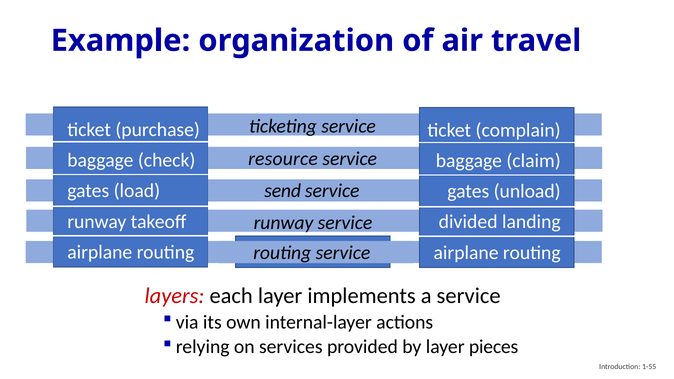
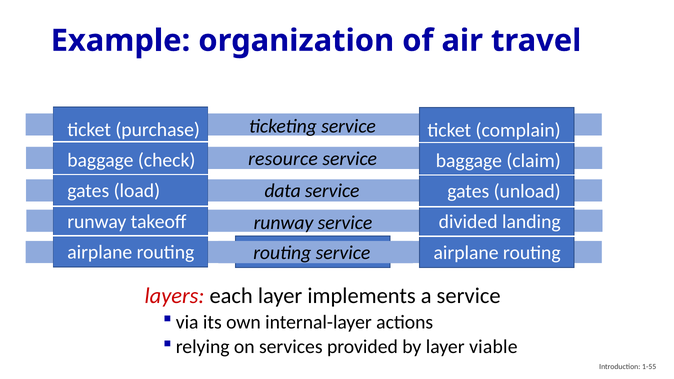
send: send -> data
pieces: pieces -> viable
